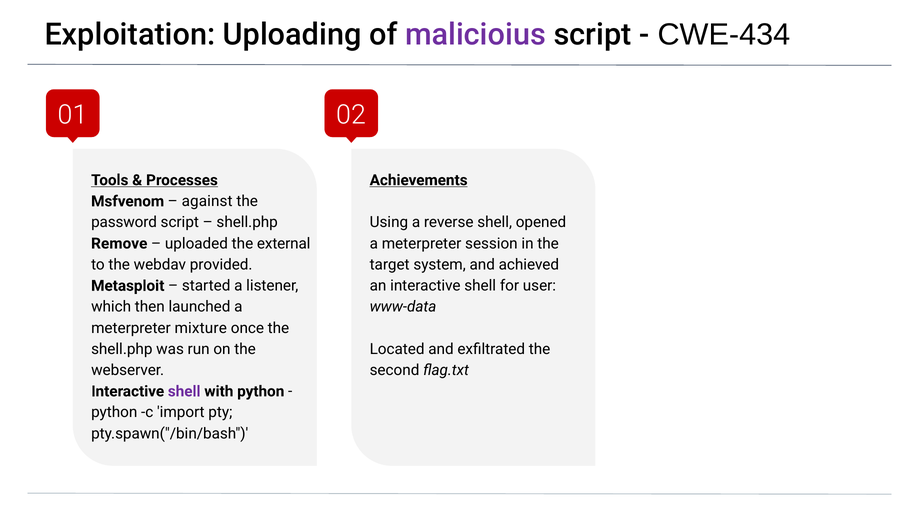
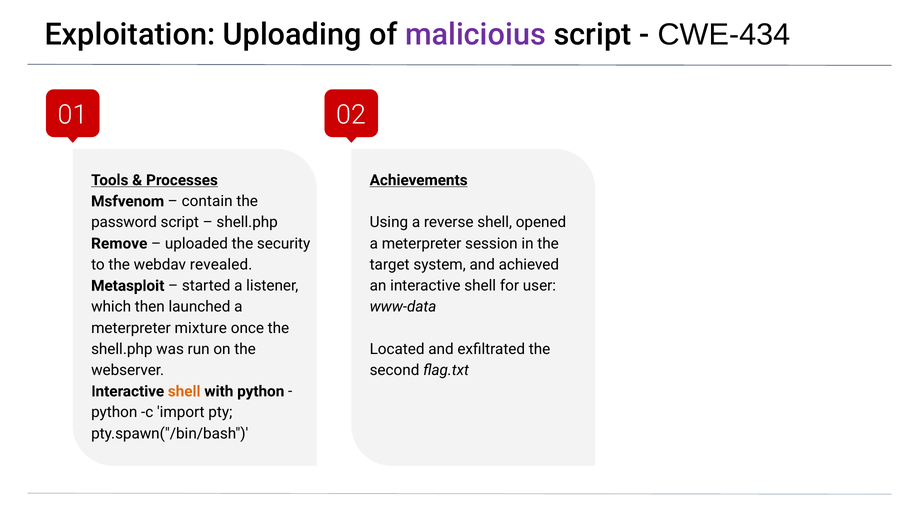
against: against -> contain
external: external -> security
provided: provided -> revealed
shell at (184, 391) colour: purple -> orange
